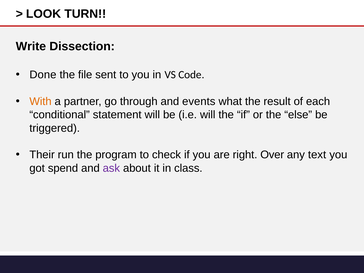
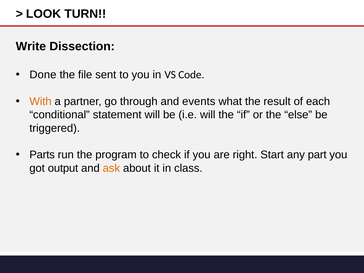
Their: Their -> Parts
Over: Over -> Start
text: text -> part
spend: spend -> output
ask colour: purple -> orange
